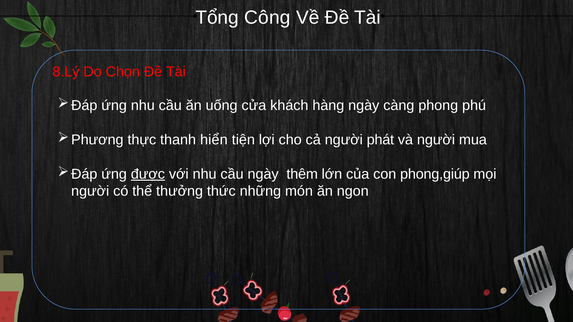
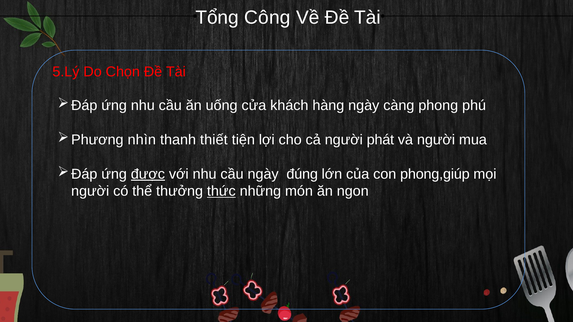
8.Lý: 8.Lý -> 5.Lý
thực: thực -> nhìn
hiển: hiển -> thiết
thêm: thêm -> đúng
thức underline: none -> present
